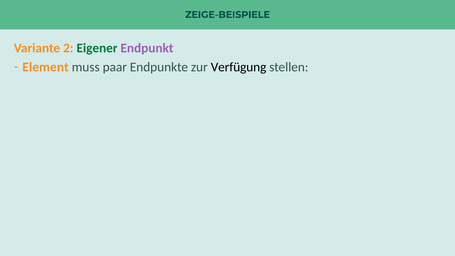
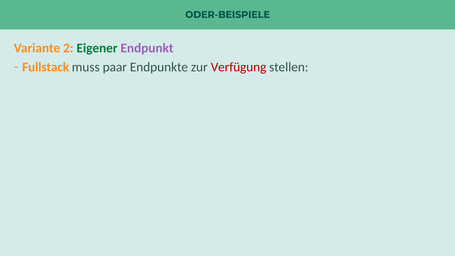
ZEIGE-BEISPIELE: ZEIGE-BEISPIELE -> ODER-BEISPIELE
Element: Element -> Fullstack
Verfügung colour: black -> red
